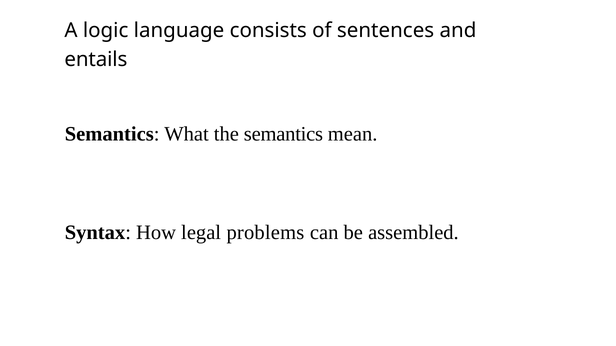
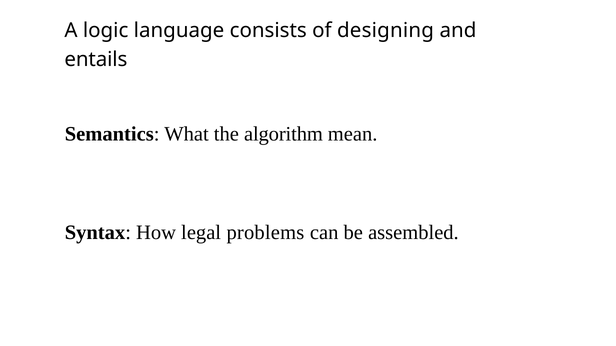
sentences: sentences -> designing
the semantics: semantics -> algorithm
